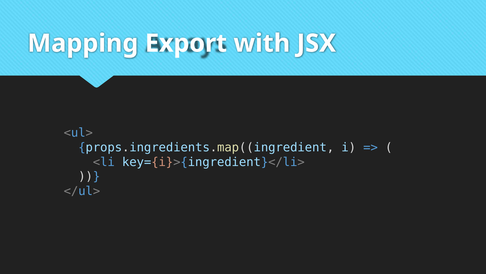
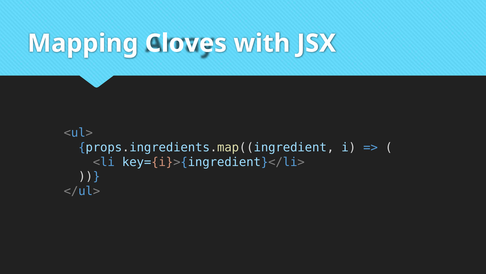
Export: Export -> Cloves
